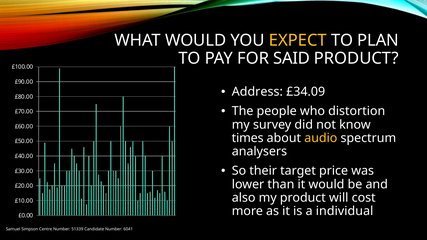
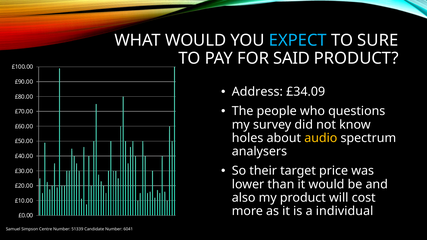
EXPECT colour: yellow -> light blue
PLAN: PLAN -> SURE
distortion: distortion -> questions
times: times -> holes
